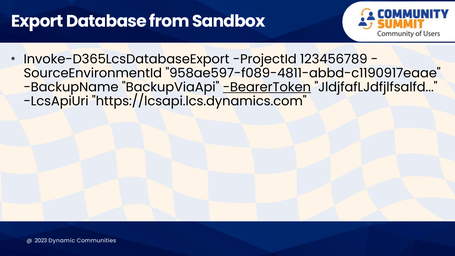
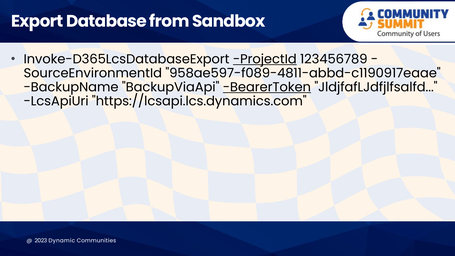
ProjectId underline: none -> present
